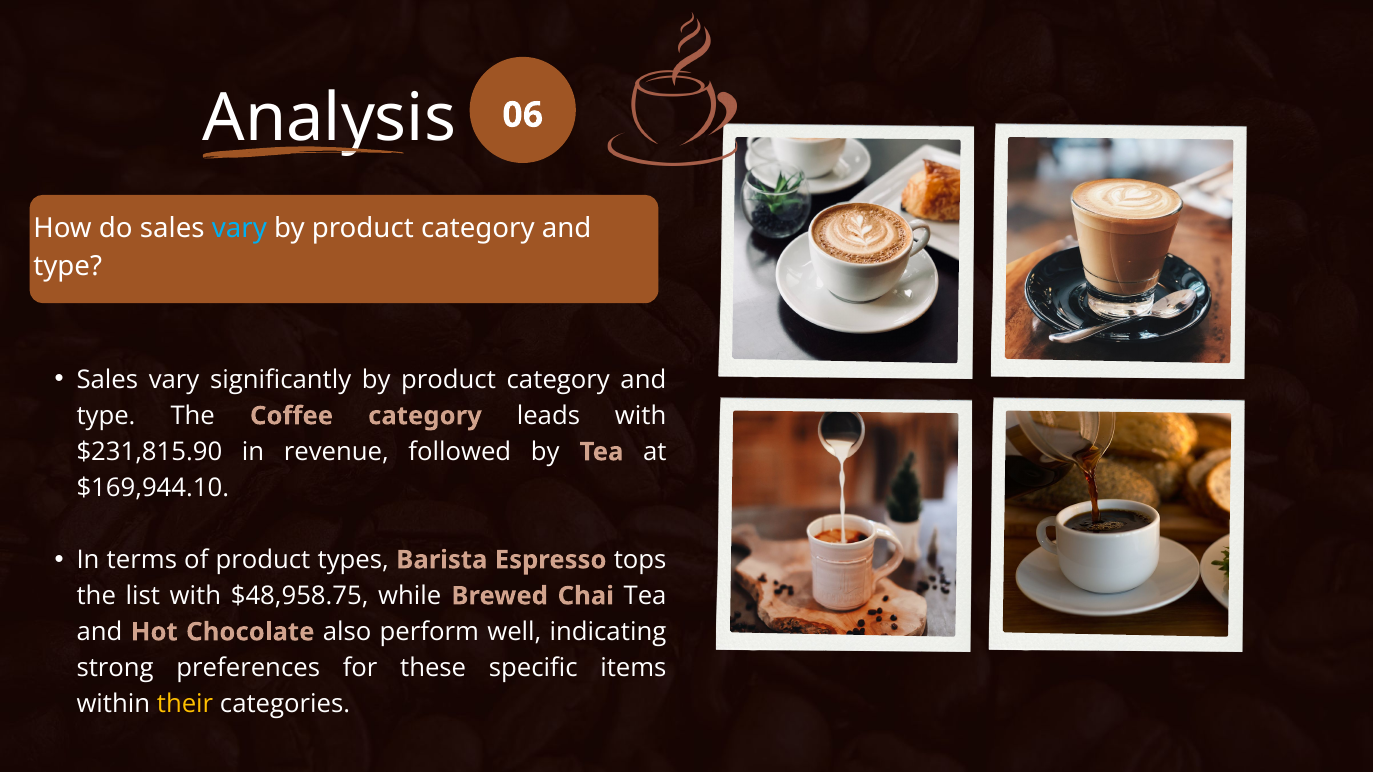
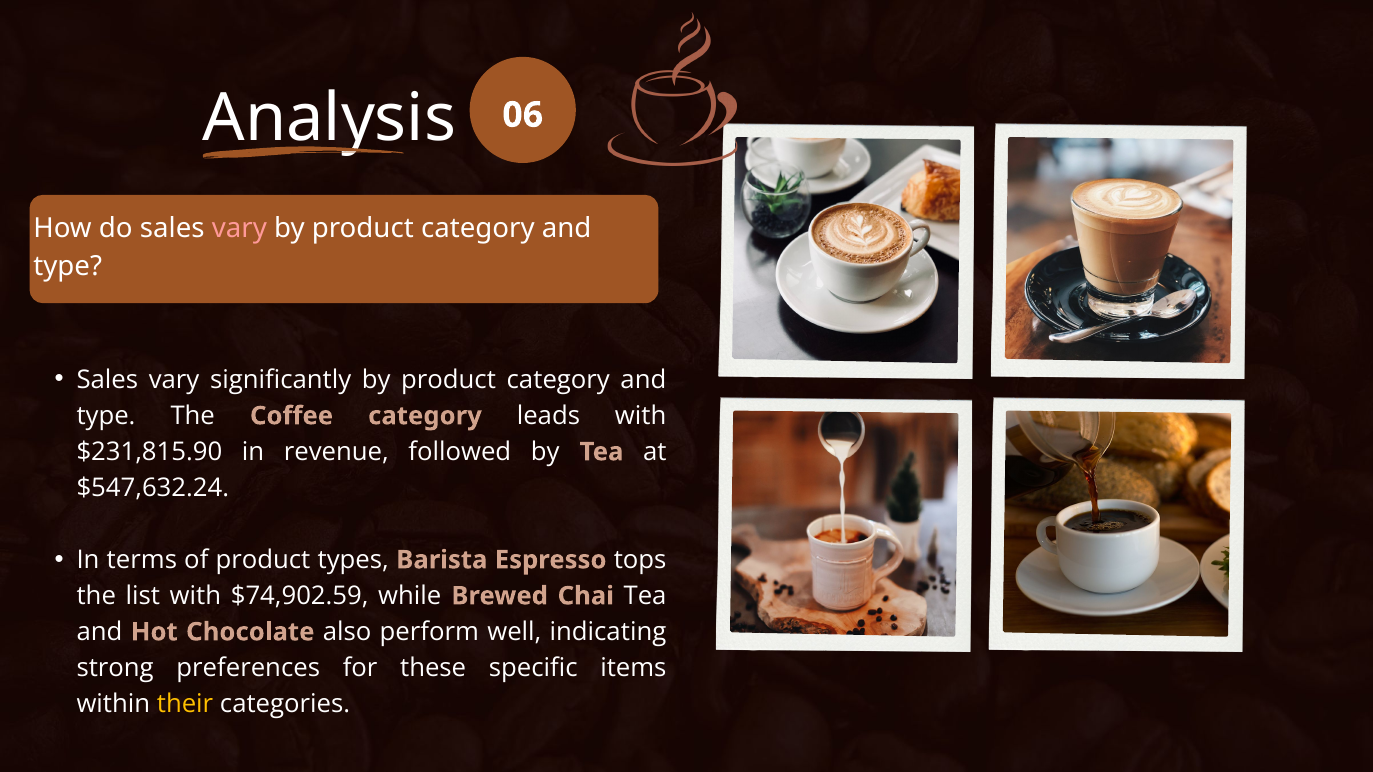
vary at (239, 228) colour: light blue -> pink
$169,944.10: $169,944.10 -> $547,632.24
$48,958.75: $48,958.75 -> $74,902.59
